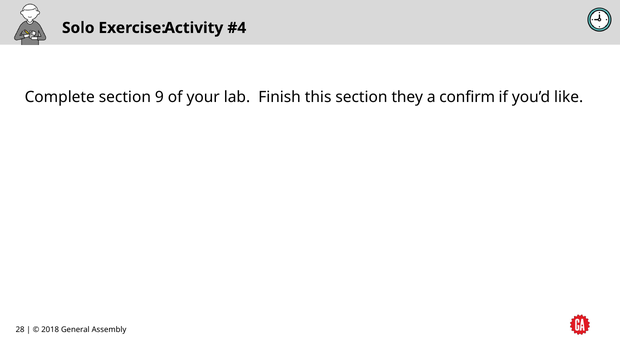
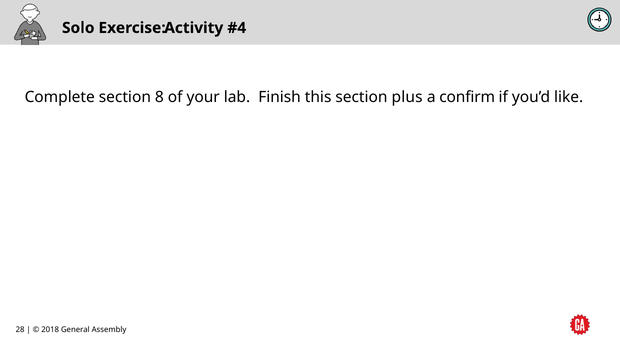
9: 9 -> 8
they: they -> plus
